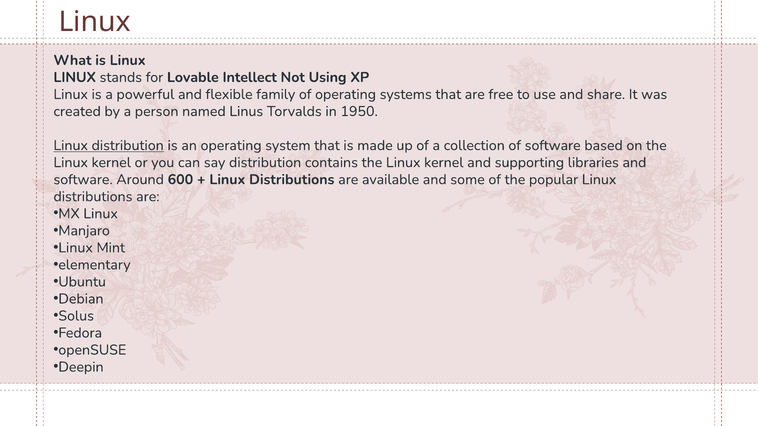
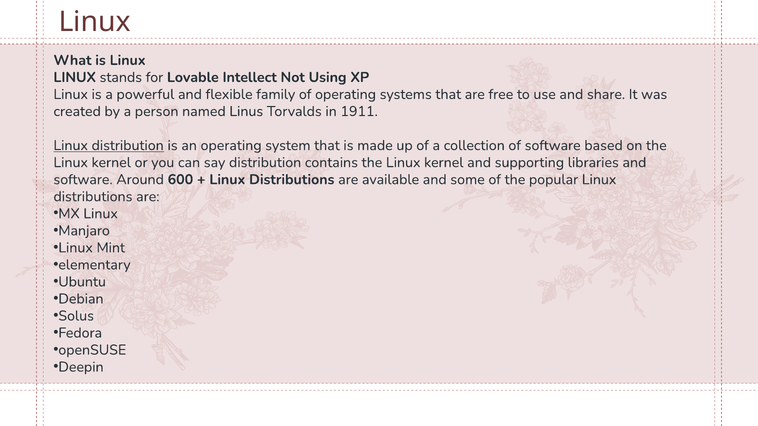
1950: 1950 -> 1911
